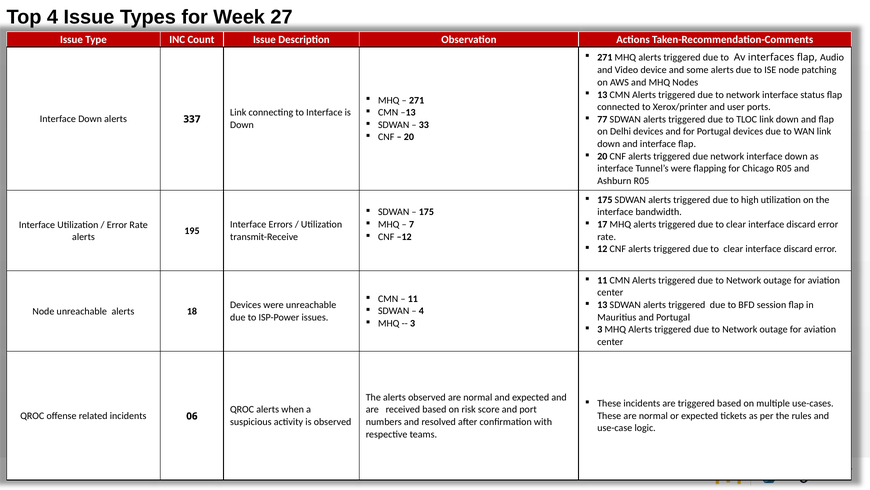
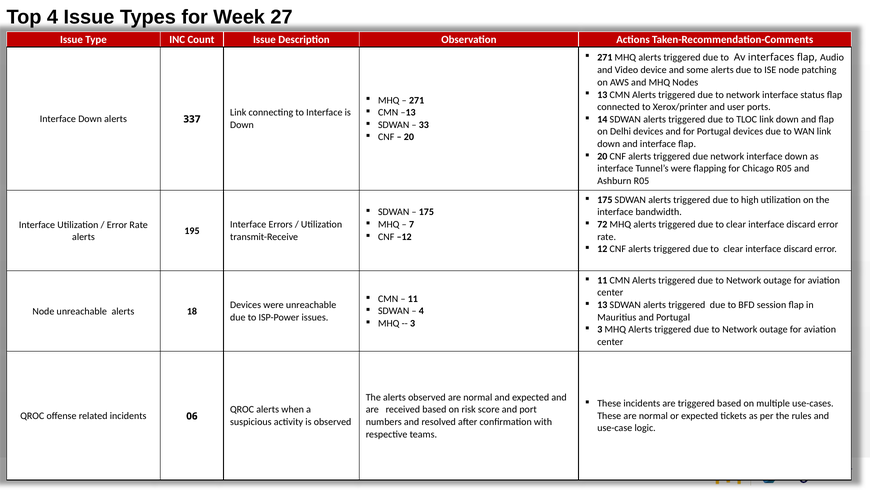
77: 77 -> 14
17: 17 -> 72
